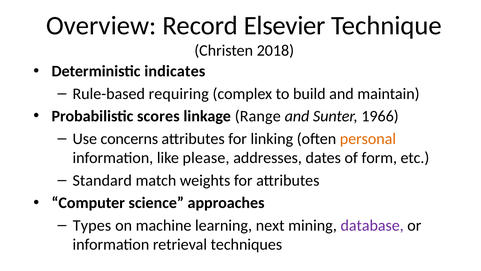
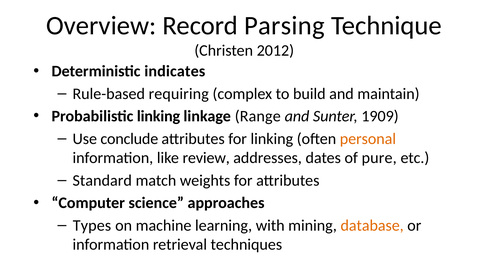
Elsevier: Elsevier -> Parsing
2018: 2018 -> 2012
Probabilistic scores: scores -> linking
1966: 1966 -> 1909
concerns: concerns -> conclude
please: please -> review
form: form -> pure
next: next -> with
database colour: purple -> orange
